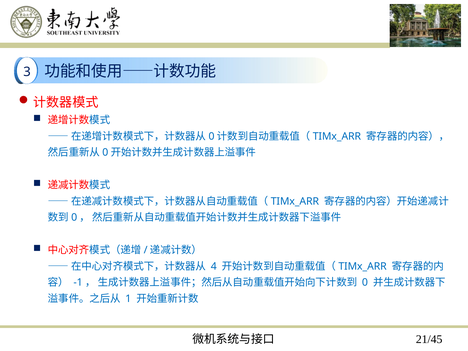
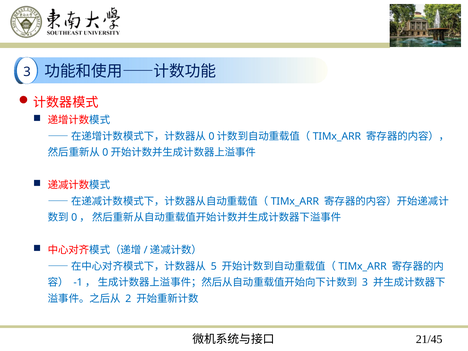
4: 4 -> 5
0 at (365, 283): 0 -> 3
1: 1 -> 2
